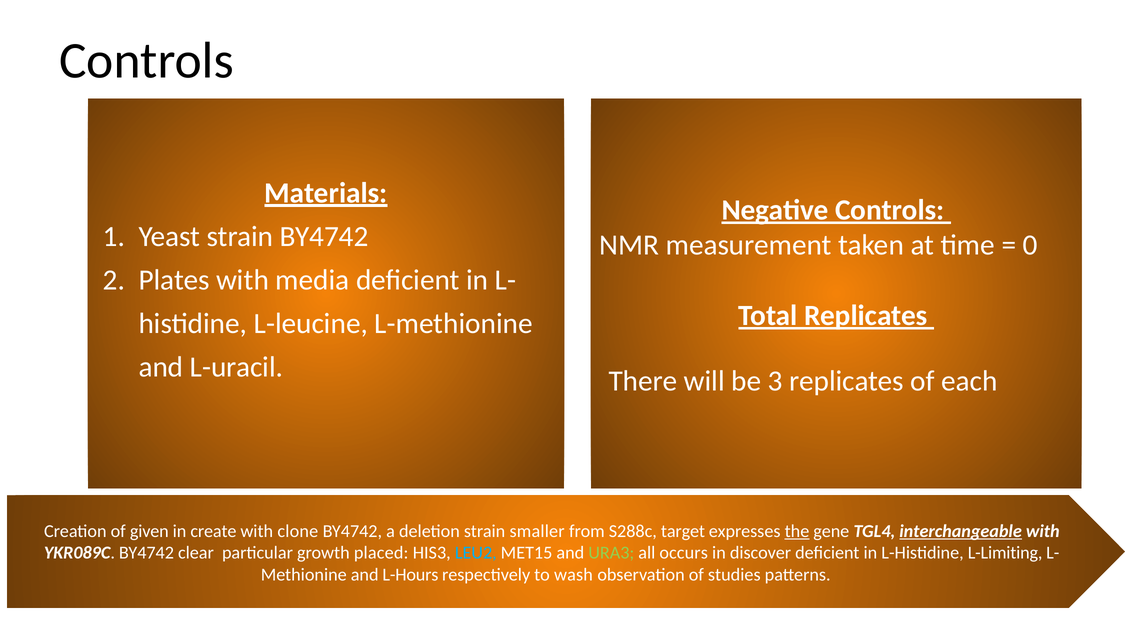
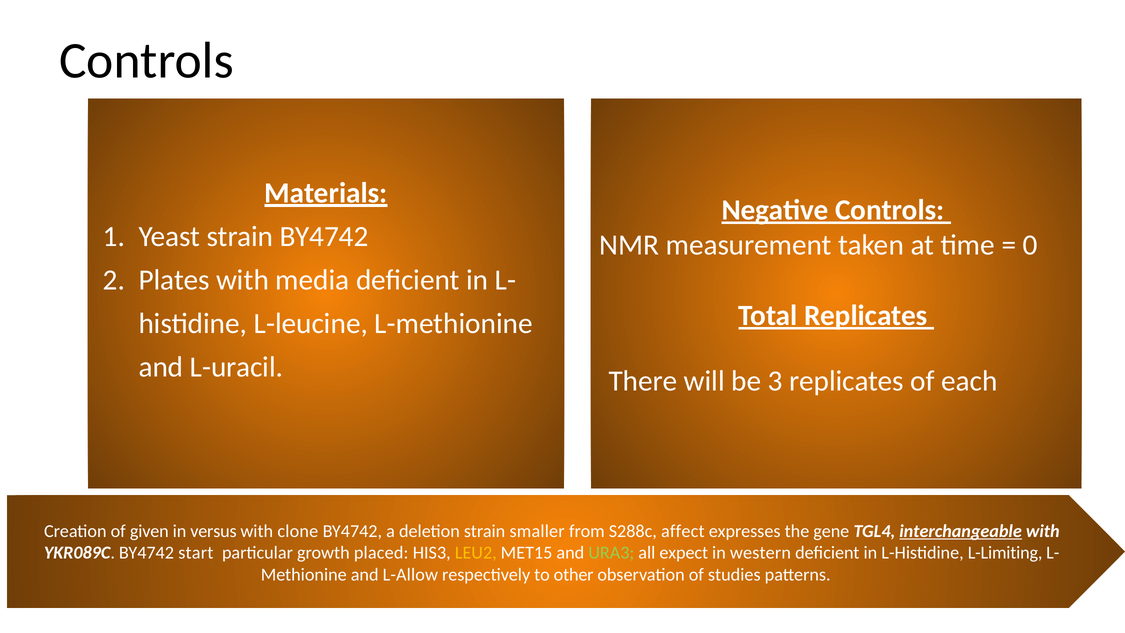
create: create -> versus
target: target -> affect
the underline: present -> none
clear: clear -> start
LEU2 colour: light blue -> yellow
occurs: occurs -> expect
discover: discover -> western
L-Hours: L-Hours -> L-Allow
wash: wash -> other
